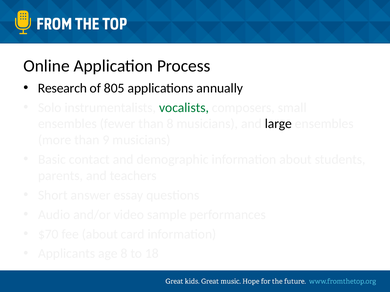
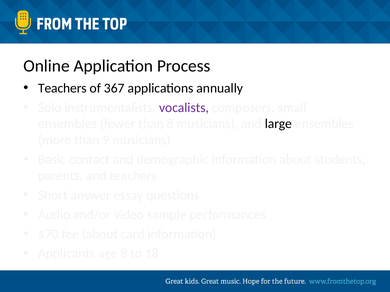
Research at (62, 88): Research -> Teachers
805: 805 -> 367
vocalists colour: green -> purple
